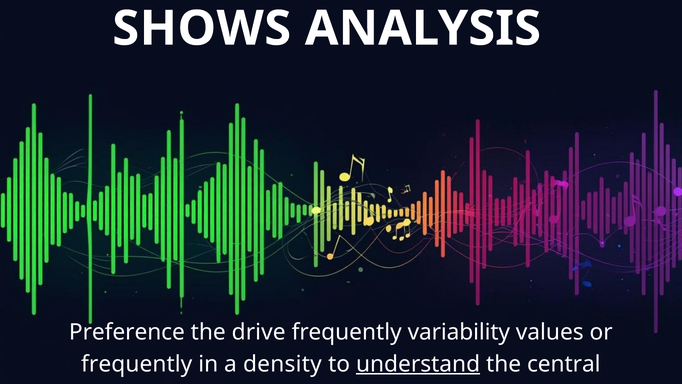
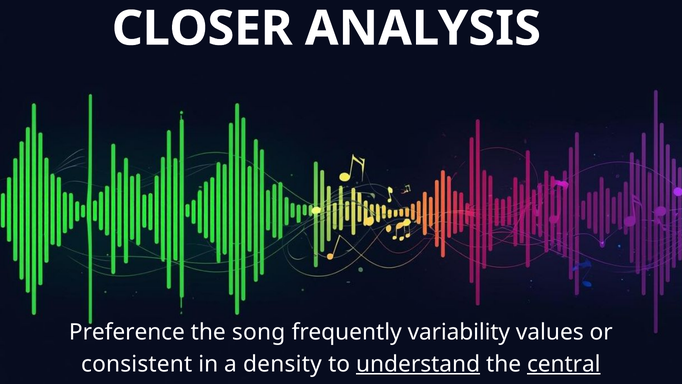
SHOWS: SHOWS -> CLOSER
drive: drive -> song
frequently at (137, 364): frequently -> consistent
central underline: none -> present
